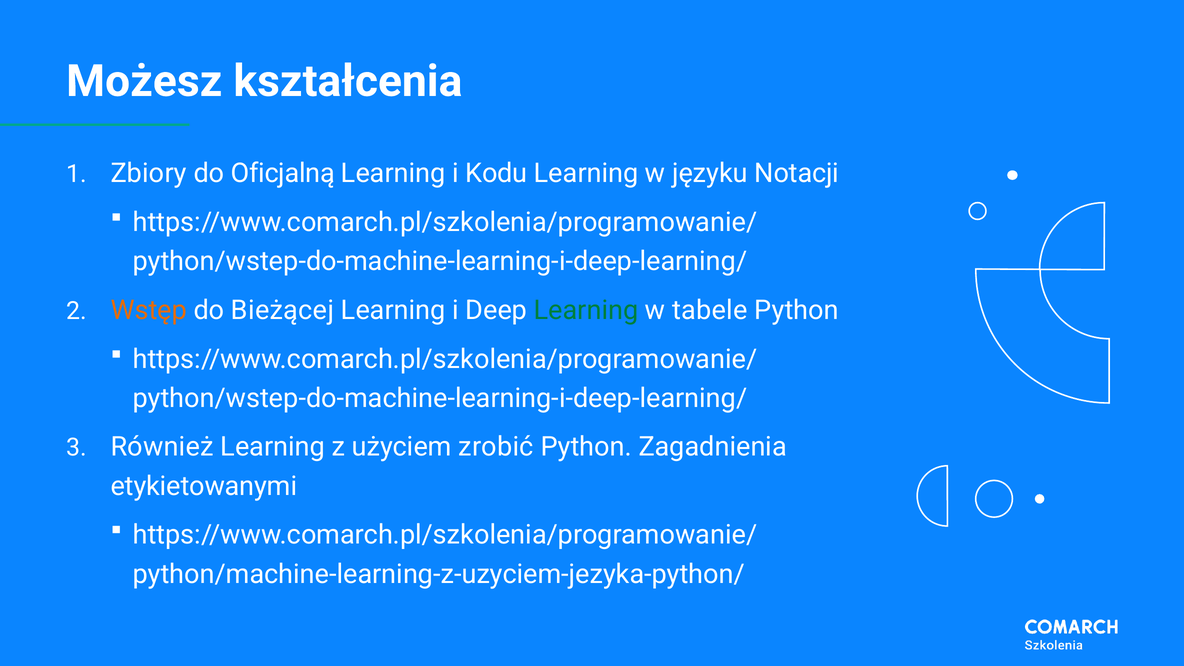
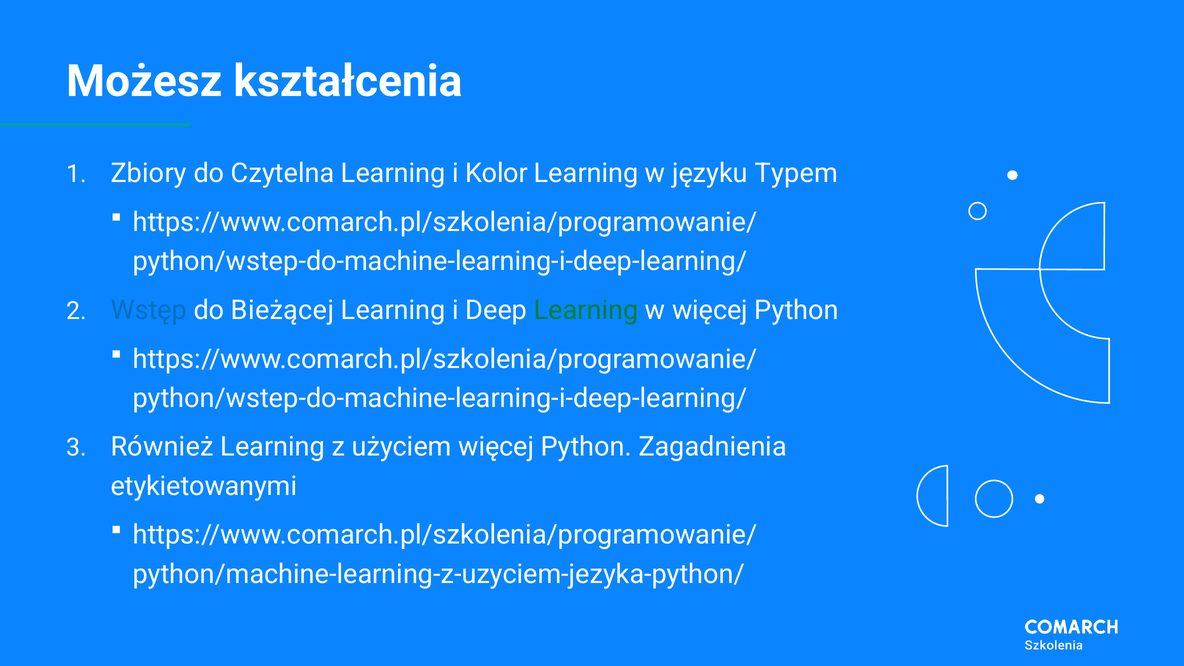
Oficjalną: Oficjalną -> Czytelna
Kodu: Kodu -> Kolor
Notacji: Notacji -> Typem
Wstęp colour: orange -> blue
w tabele: tabele -> więcej
użyciem zrobić: zrobić -> więcej
